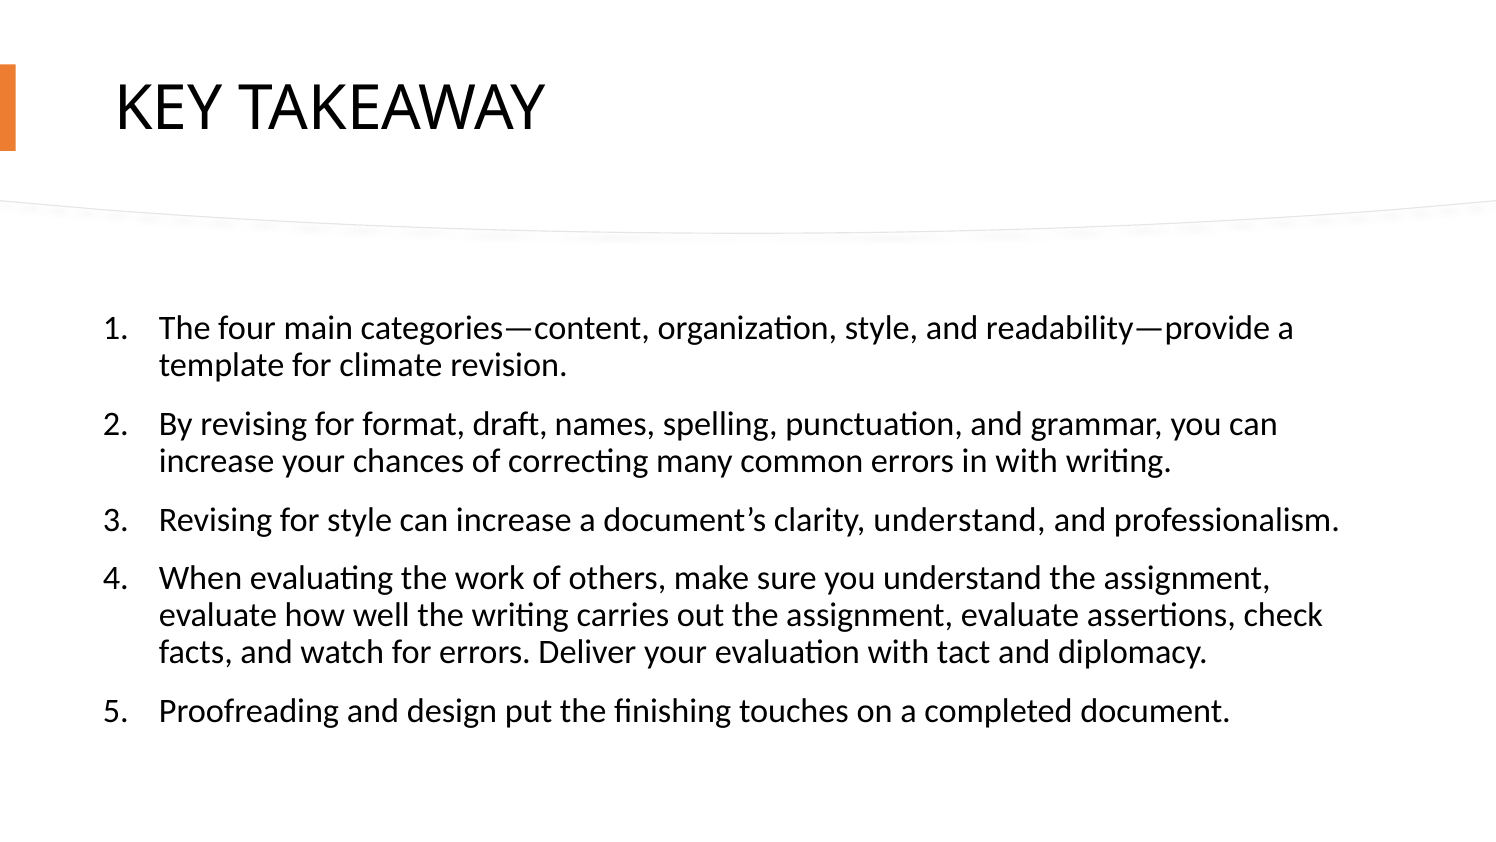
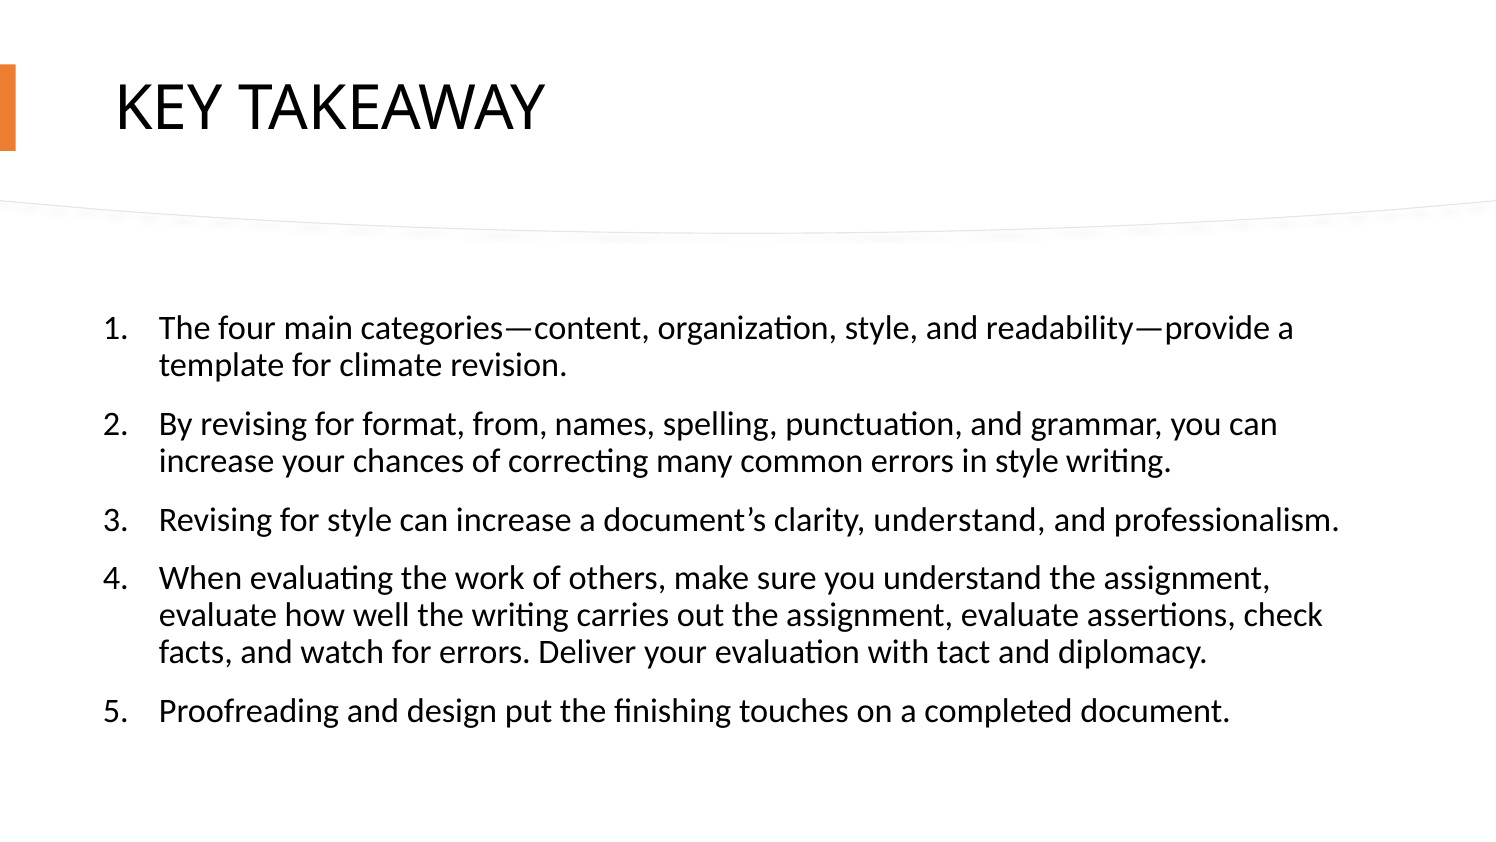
draft: draft -> from
in with: with -> style
